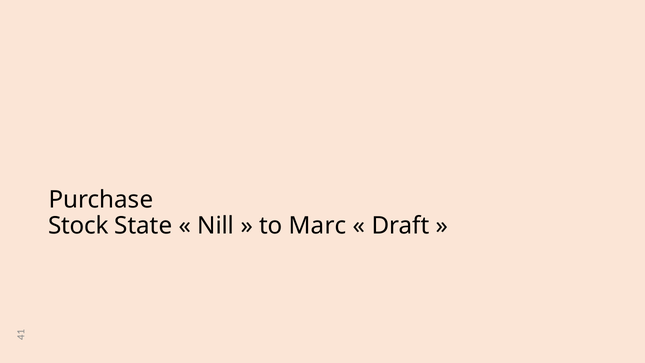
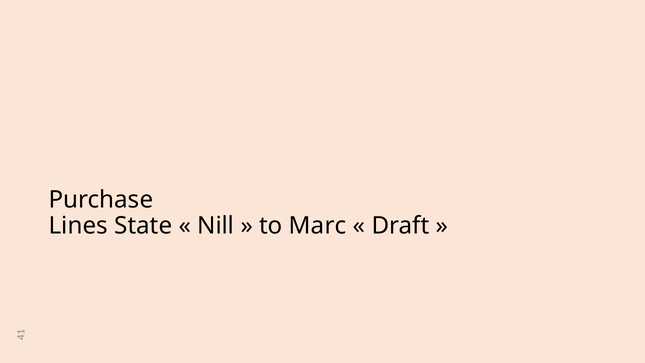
Stock: Stock -> Lines
